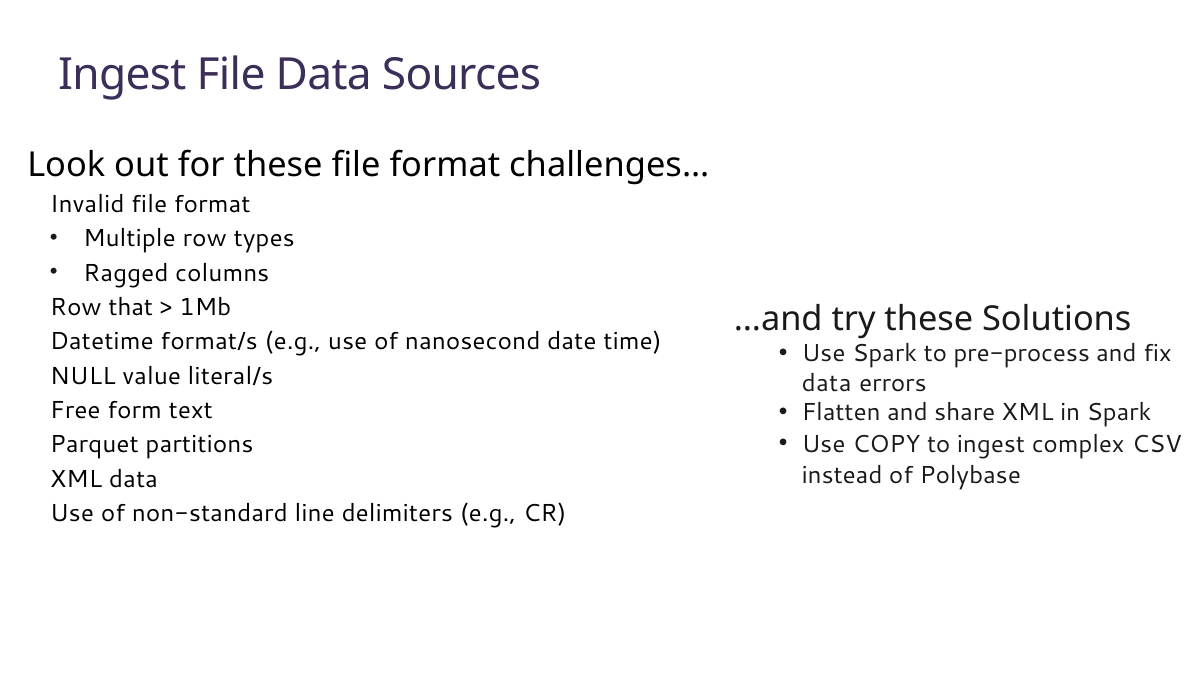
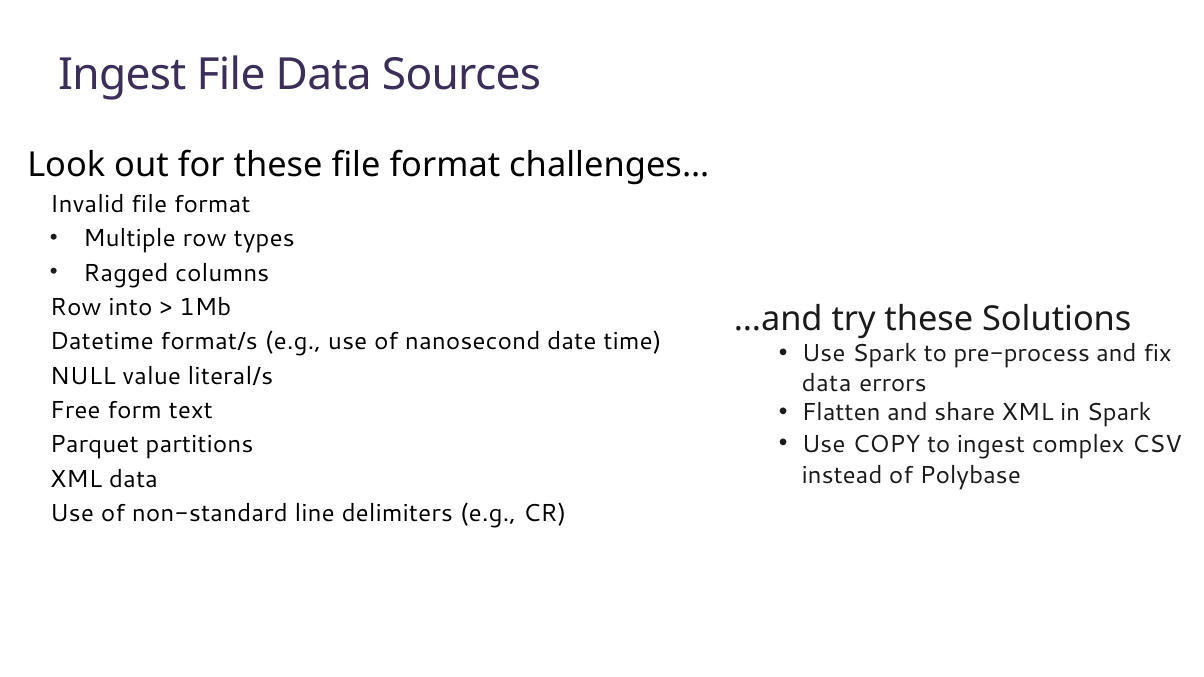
that: that -> into
